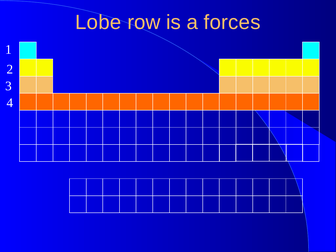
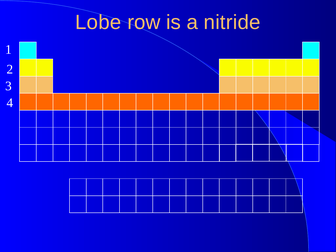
forces: forces -> nitride
